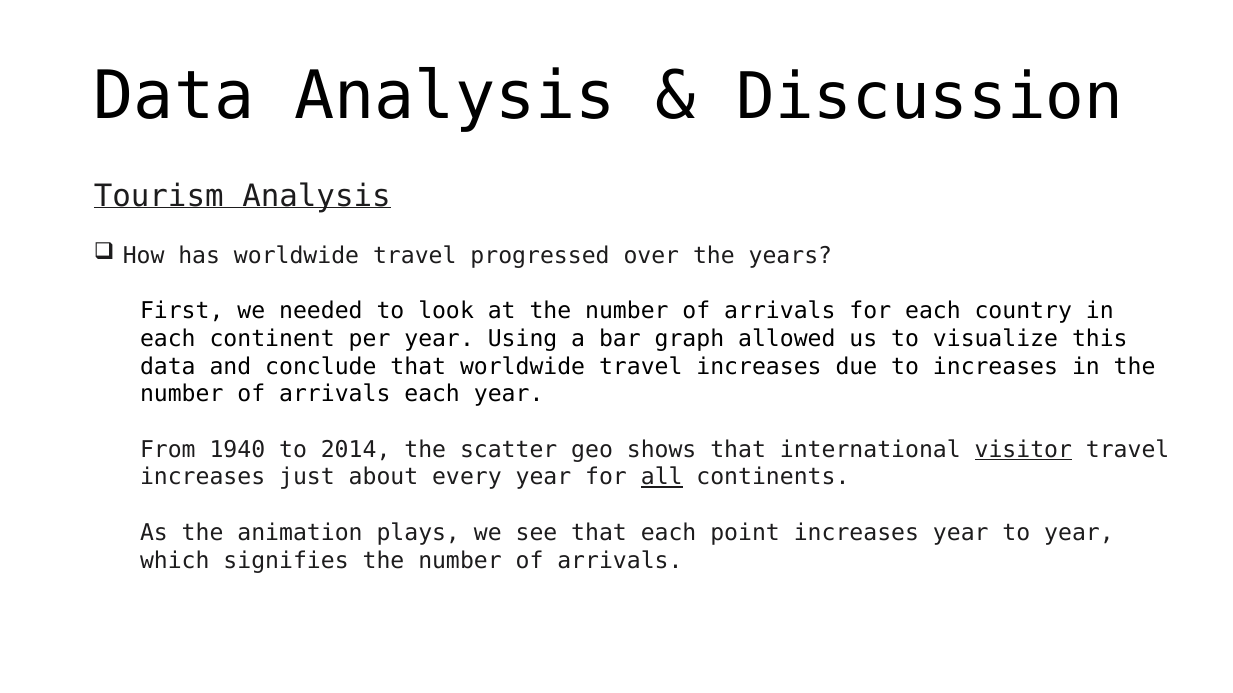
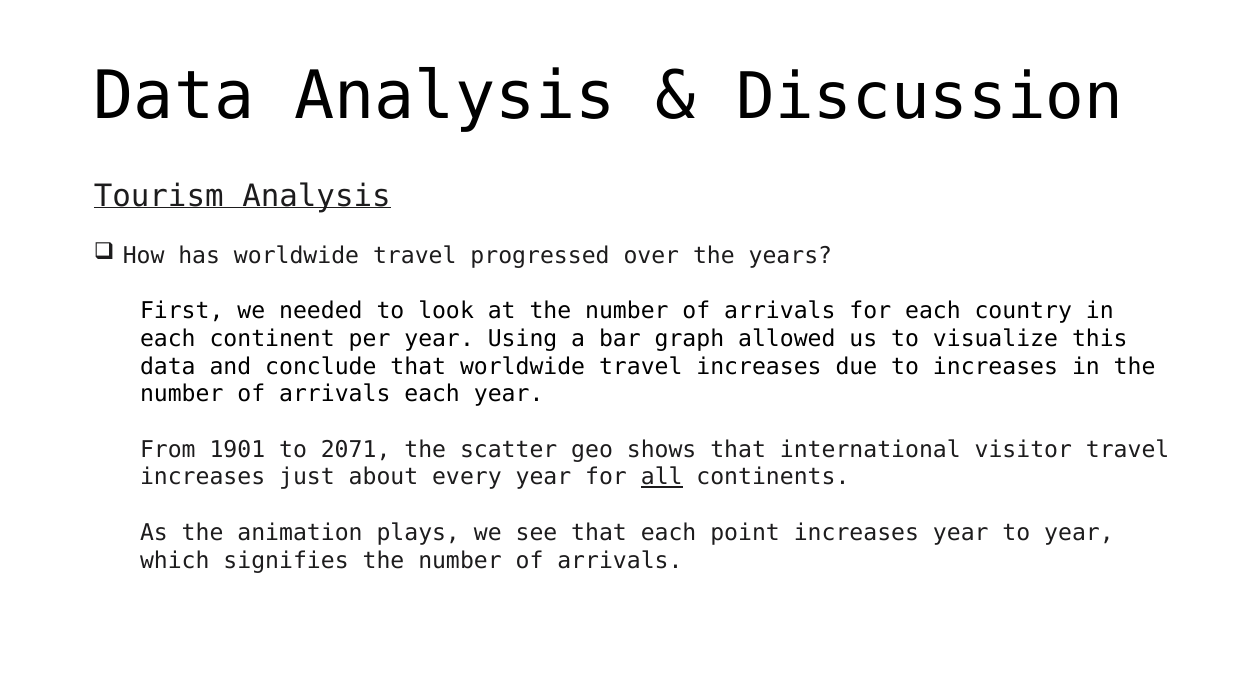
1940: 1940 -> 1901
2014: 2014 -> 2071
visitor underline: present -> none
